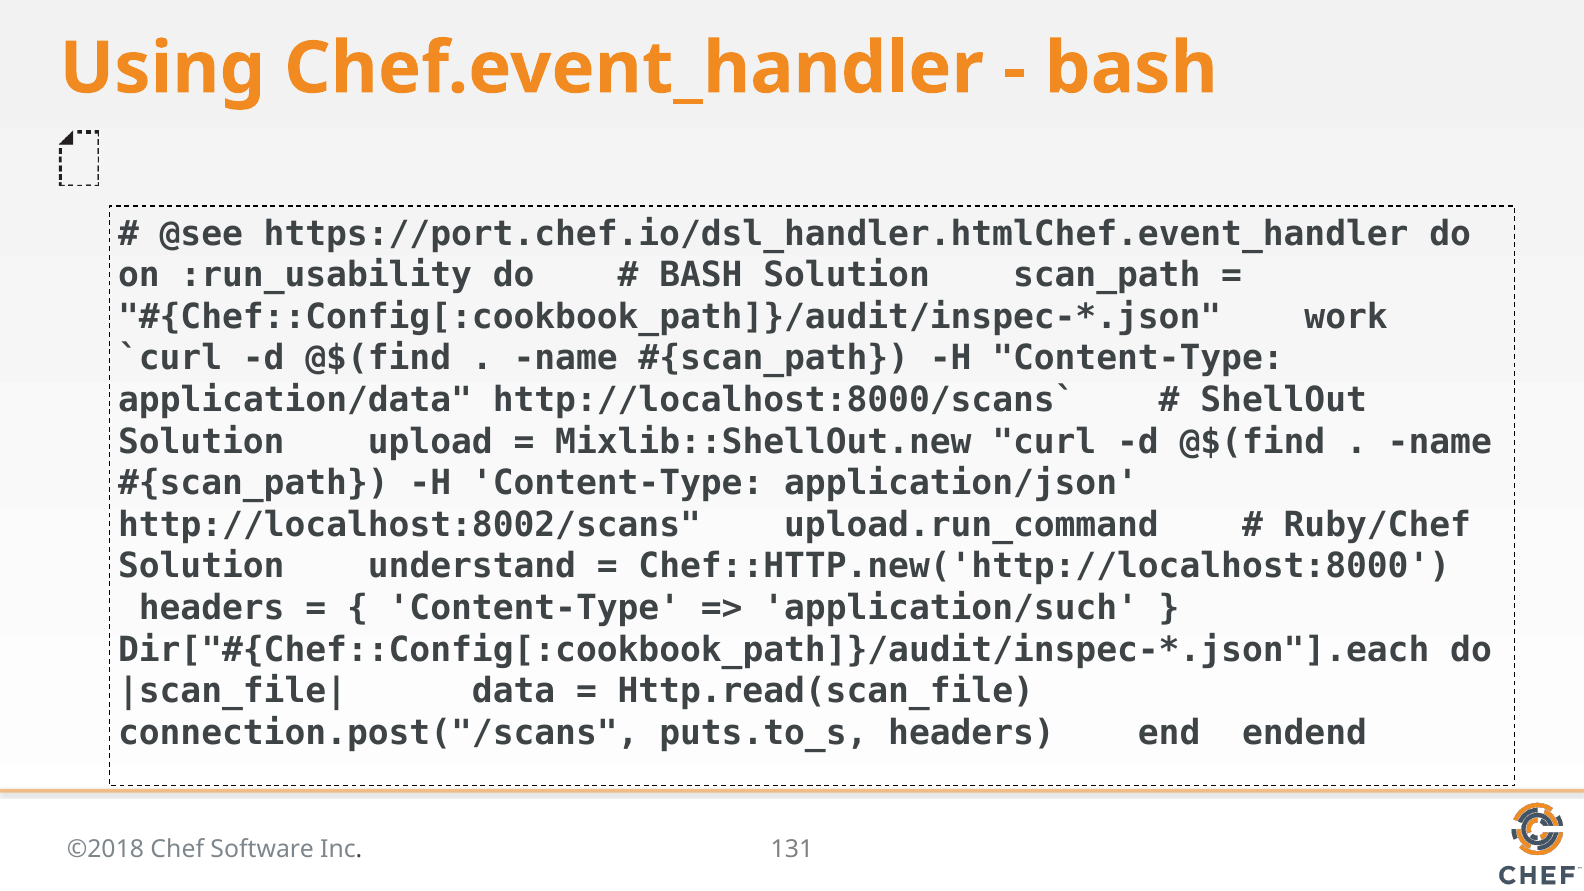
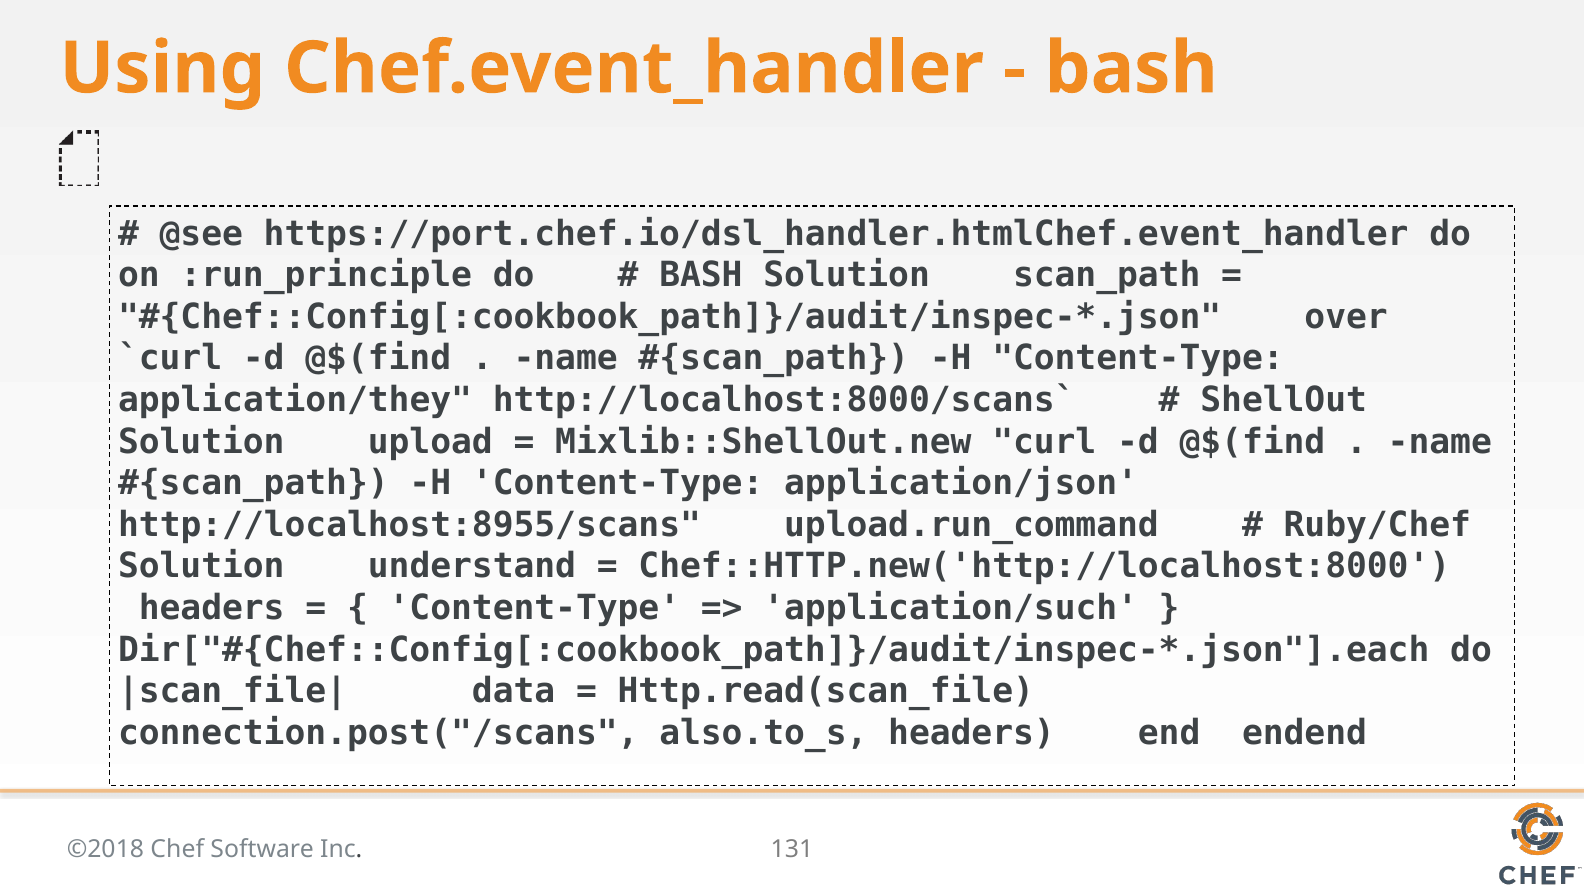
:run_usability: :run_usability -> :run_principle
work: work -> over
application/data: application/data -> application/they
http://localhost:8002/scans: http://localhost:8002/scans -> http://localhost:8955/scans
puts.to_s: puts.to_s -> also.to_s
